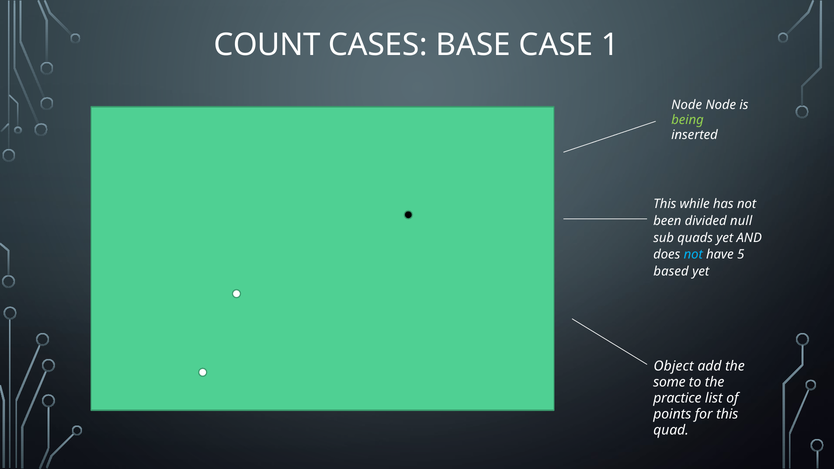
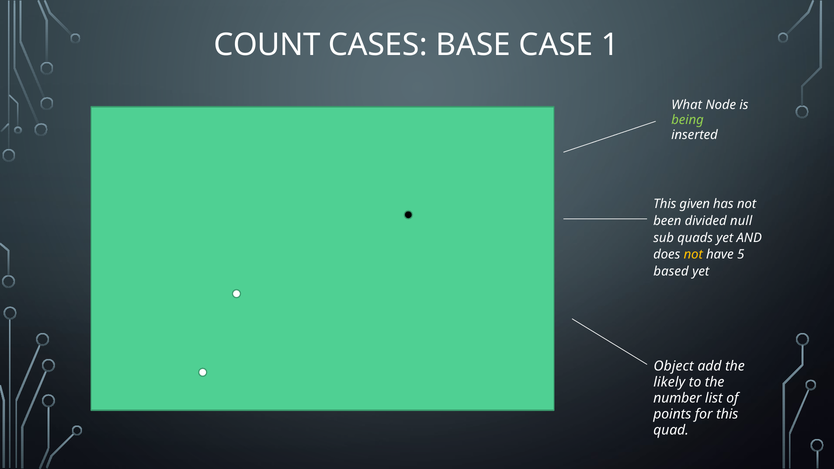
Node at (687, 105): Node -> What
while: while -> given
not at (693, 255) colour: light blue -> yellow
some: some -> likely
practice: practice -> number
